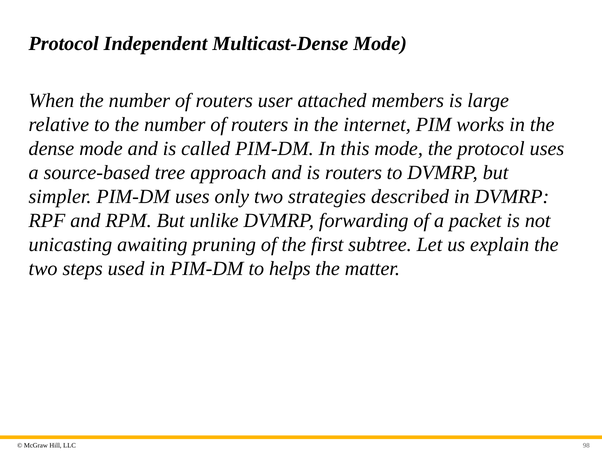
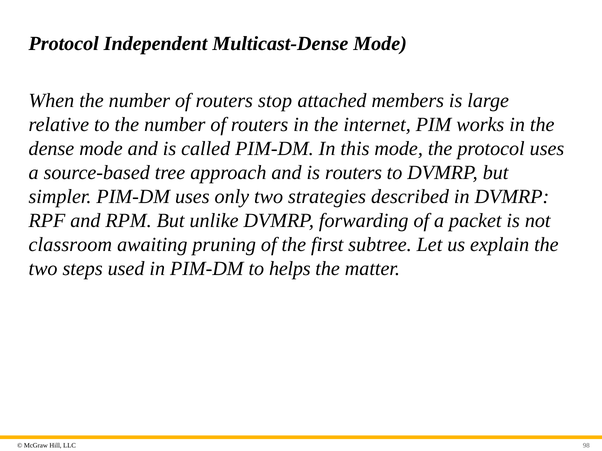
user: user -> stop
unicasting: unicasting -> classroom
